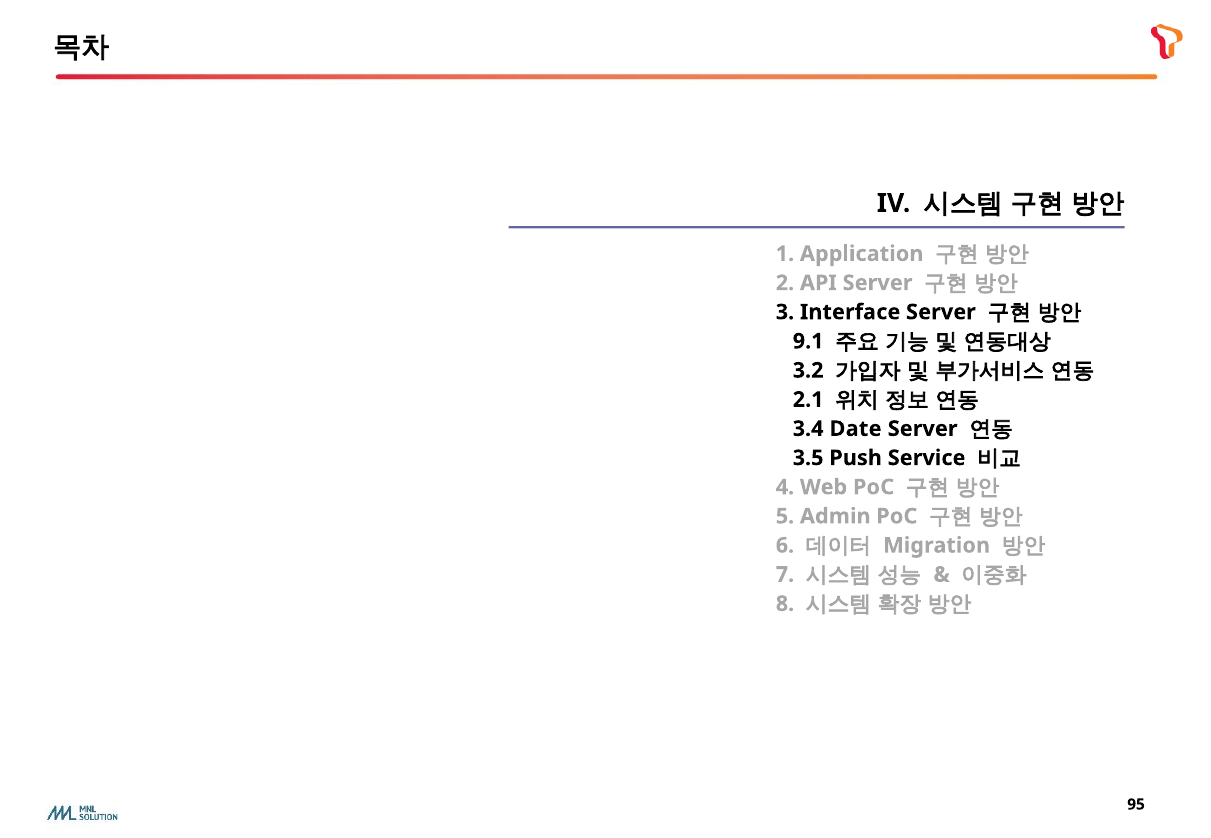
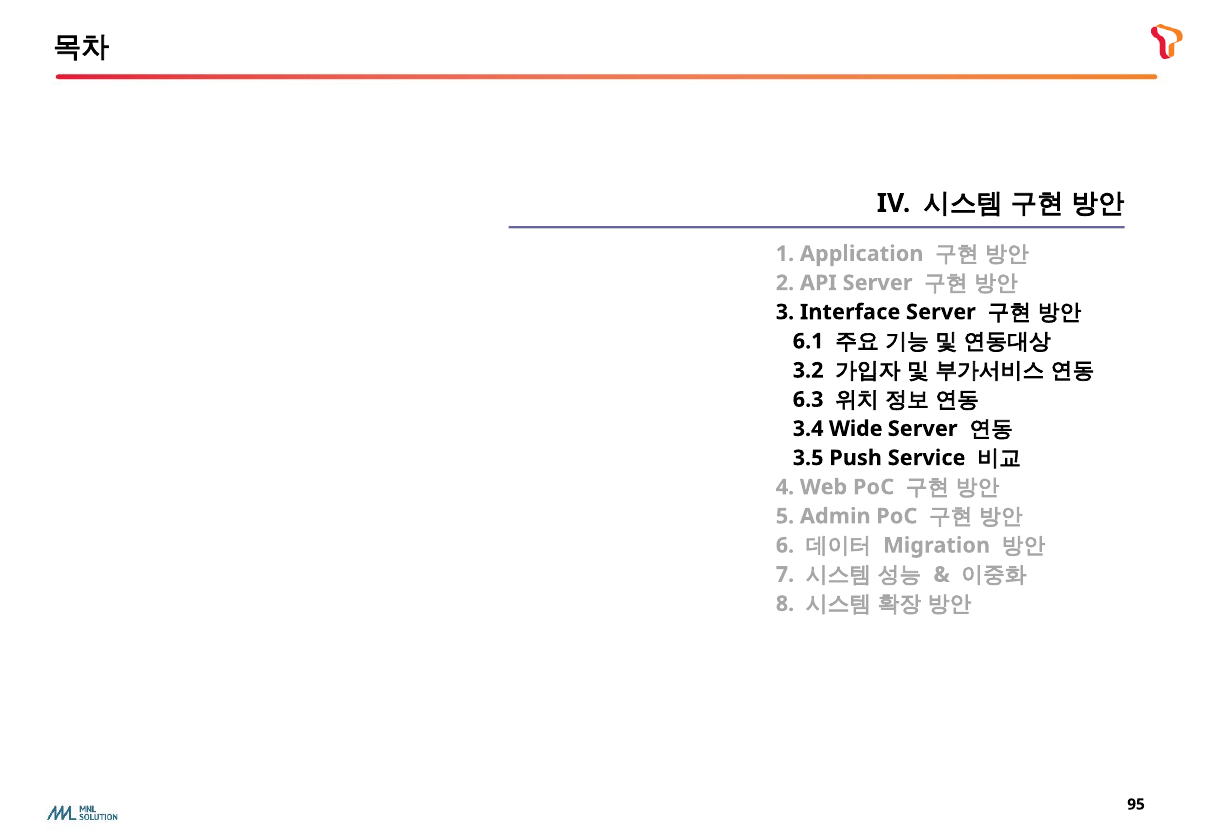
9.1: 9.1 -> 6.1
2.1: 2.1 -> 6.3
Date: Date -> Wide
